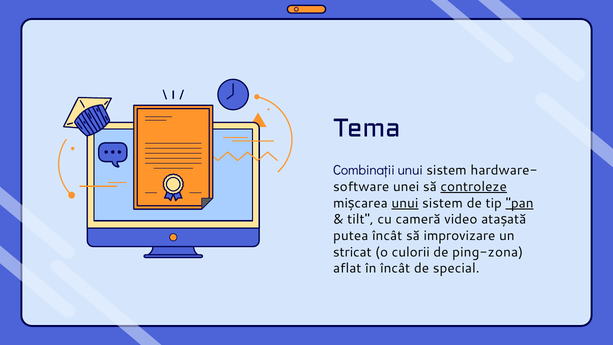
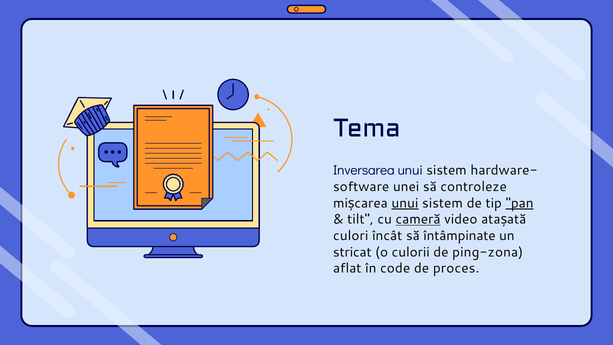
Combinații: Combinații -> Inversarea
controleze underline: present -> none
cameră underline: none -> present
putea: putea -> culori
improvizare: improvizare -> întâmpinate
în încât: încât -> code
special: special -> proces
